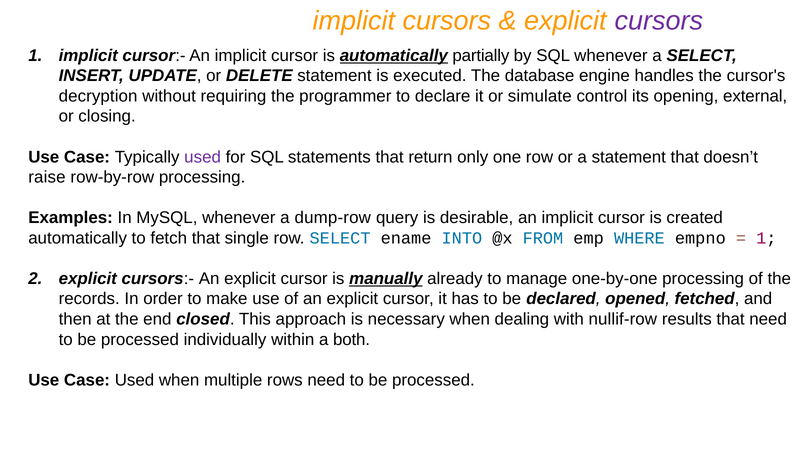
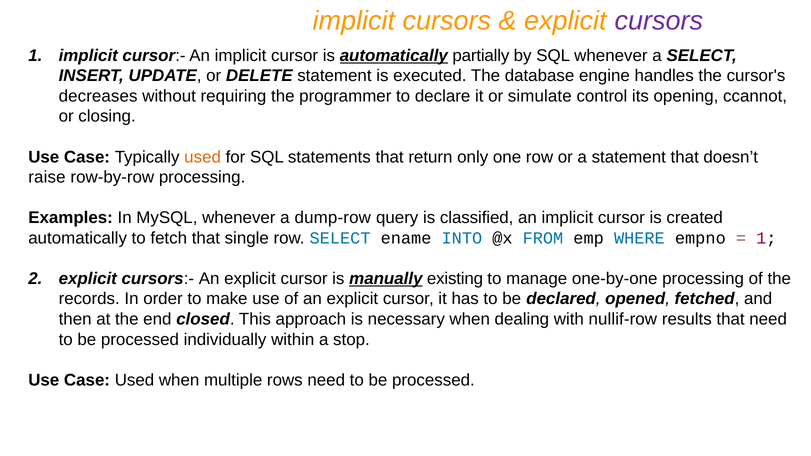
decryption: decryption -> decreases
external: external -> ccannot
used at (203, 157) colour: purple -> orange
desirable: desirable -> classified
already: already -> existing
both: both -> stop
